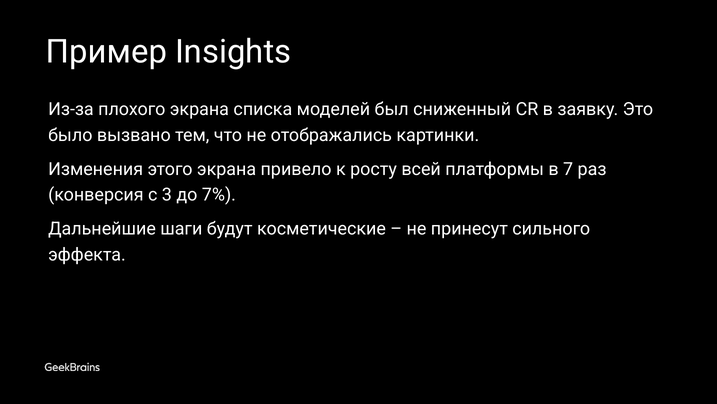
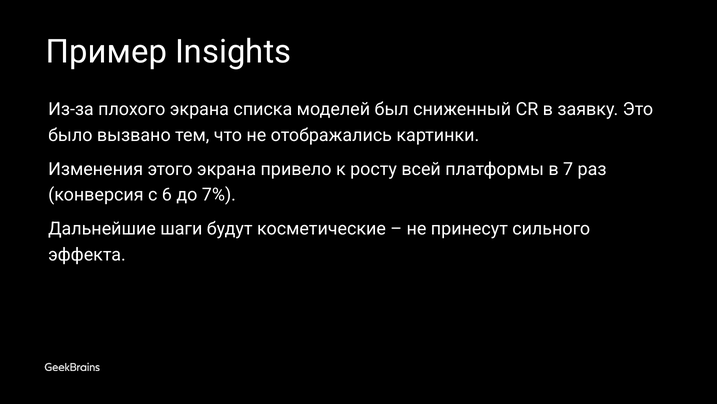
3: 3 -> 6
